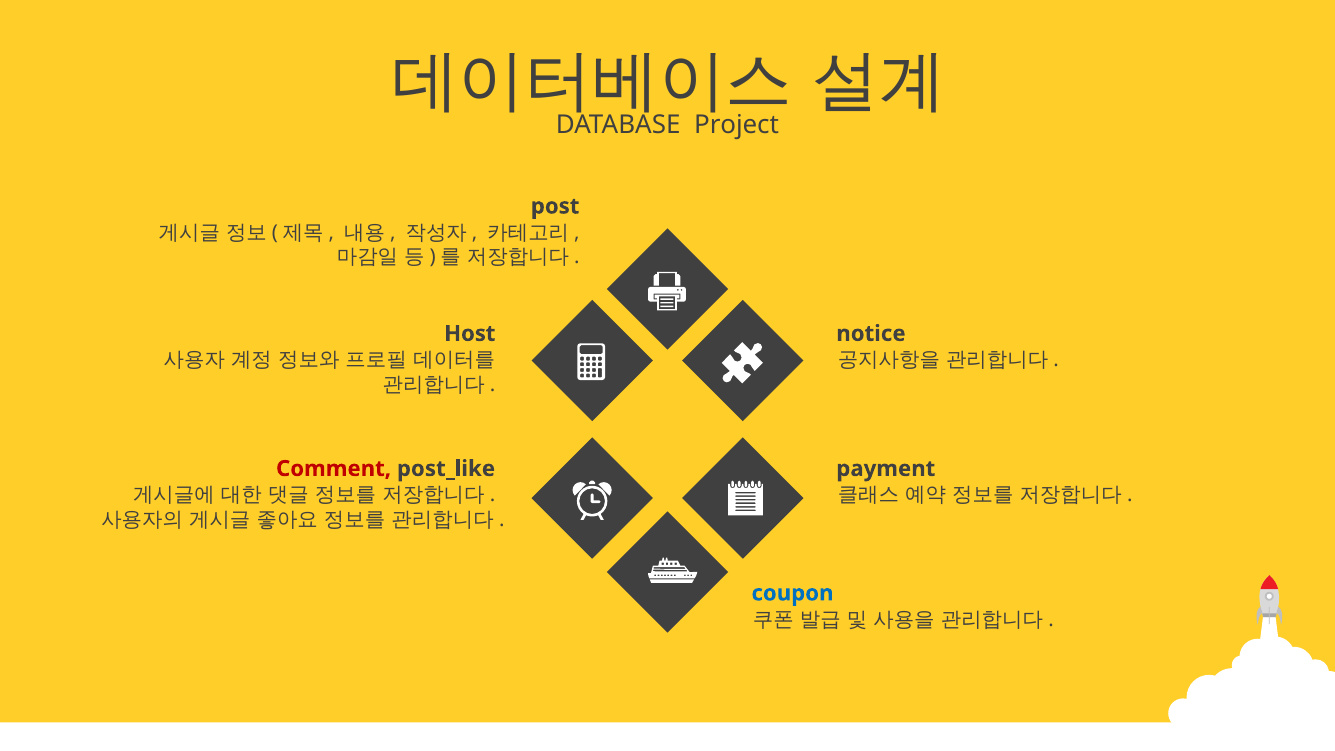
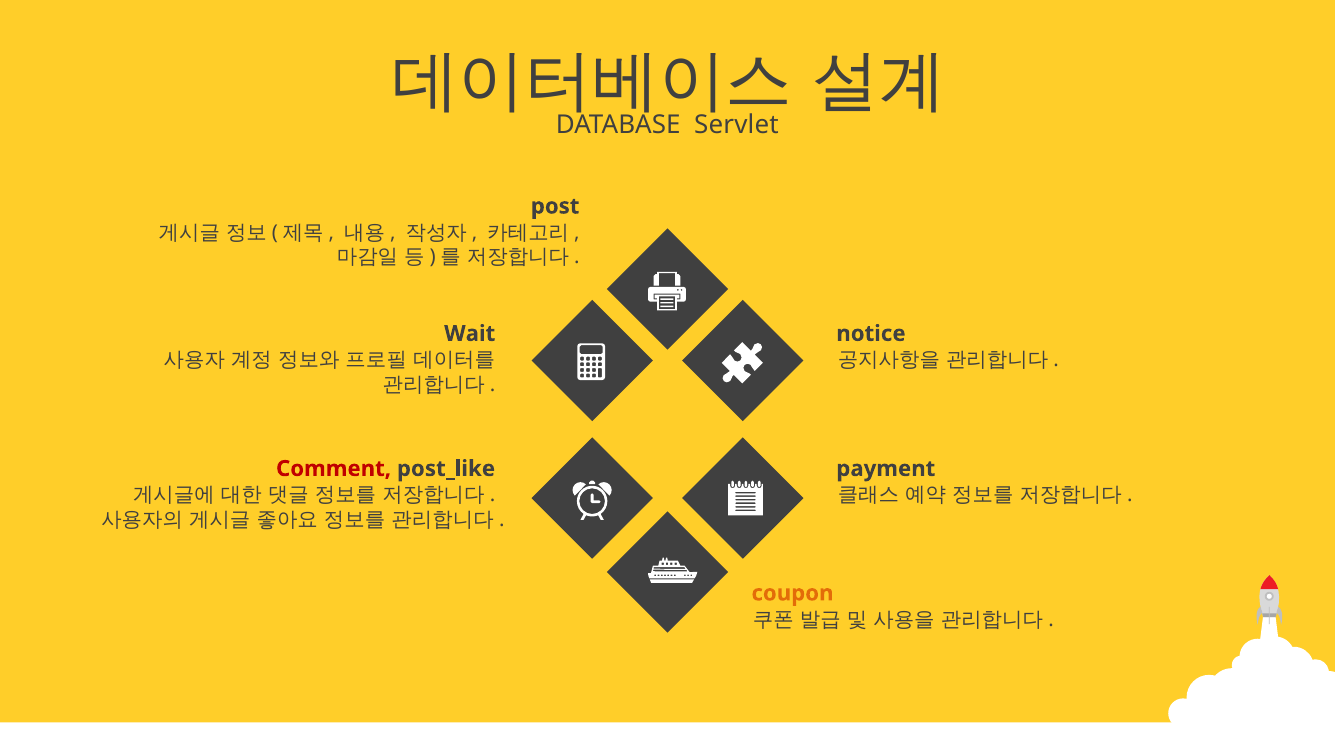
Project: Project -> Servlet
Host: Host -> Wait
coupon colour: blue -> orange
